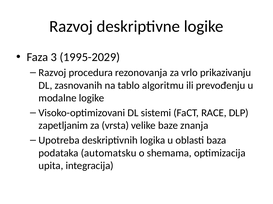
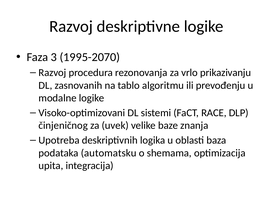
1995-2029: 1995-2029 -> 1995-2070
zapetljanim: zapetljanim -> činjeničnog
vrsta: vrsta -> uvek
